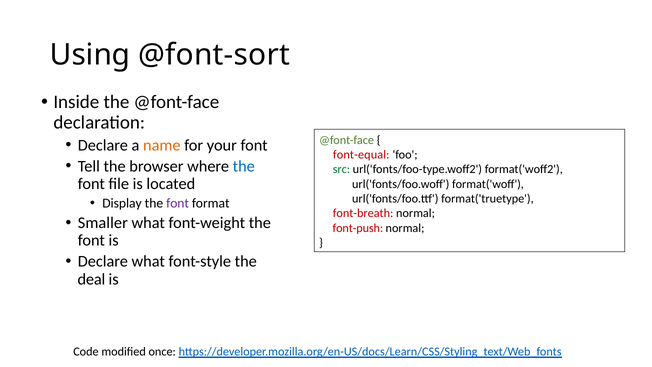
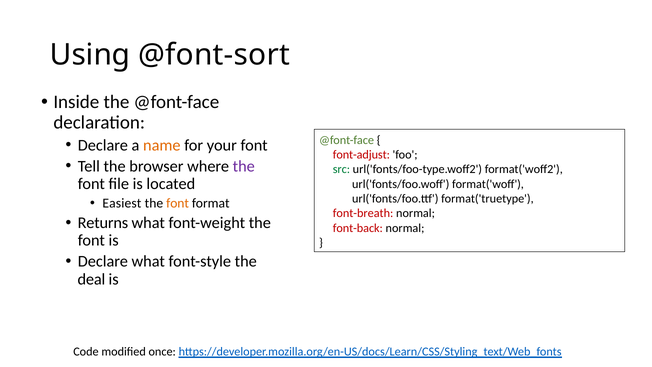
font-equal: font-equal -> font-adjust
the at (244, 166) colour: blue -> purple
Display: Display -> Easiest
font at (178, 203) colour: purple -> orange
Smaller: Smaller -> Returns
font-push: font-push -> font-back
